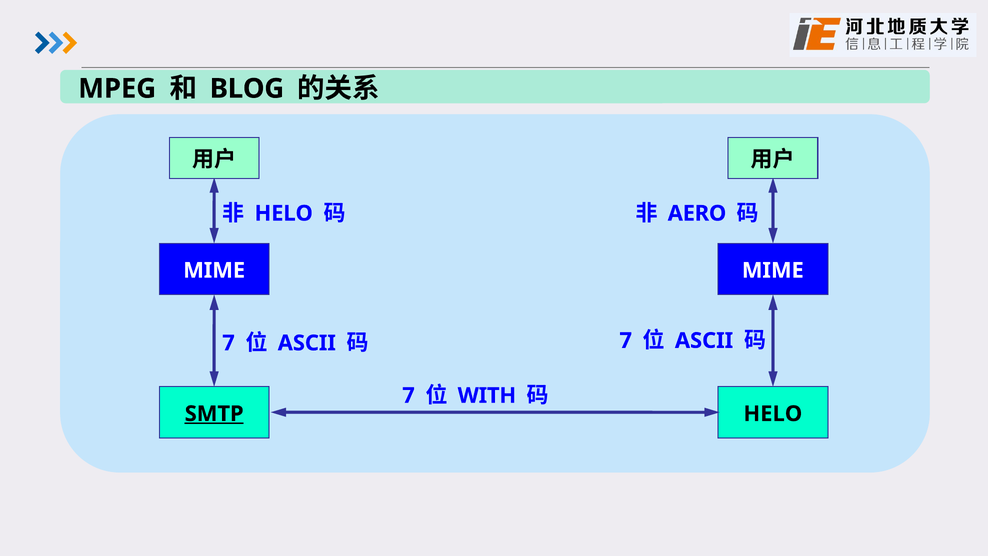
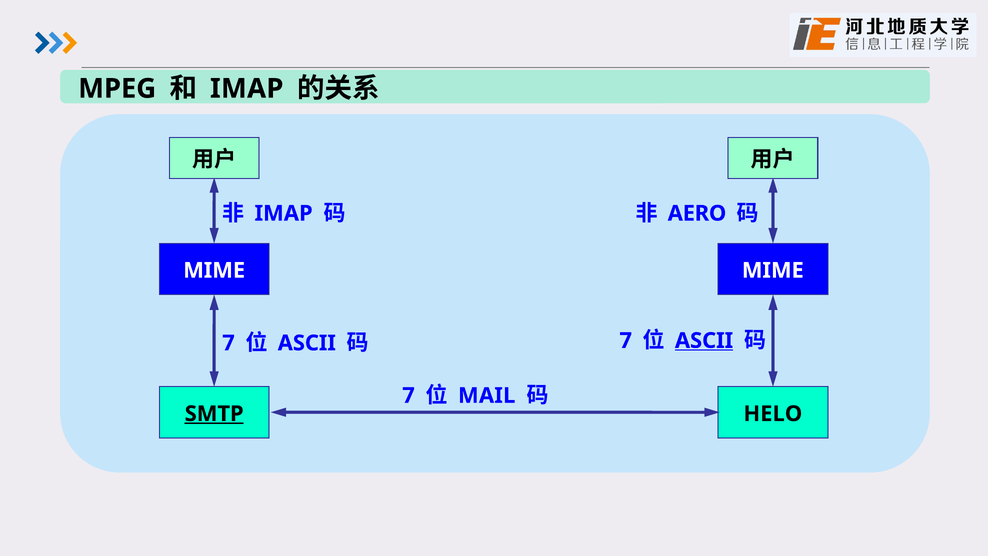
BLOG at (247, 89): BLOG -> IMAP
HELO at (284, 213): HELO -> IMAP
ASCII at (704, 341) underline: none -> present
WITH: WITH -> MAIL
